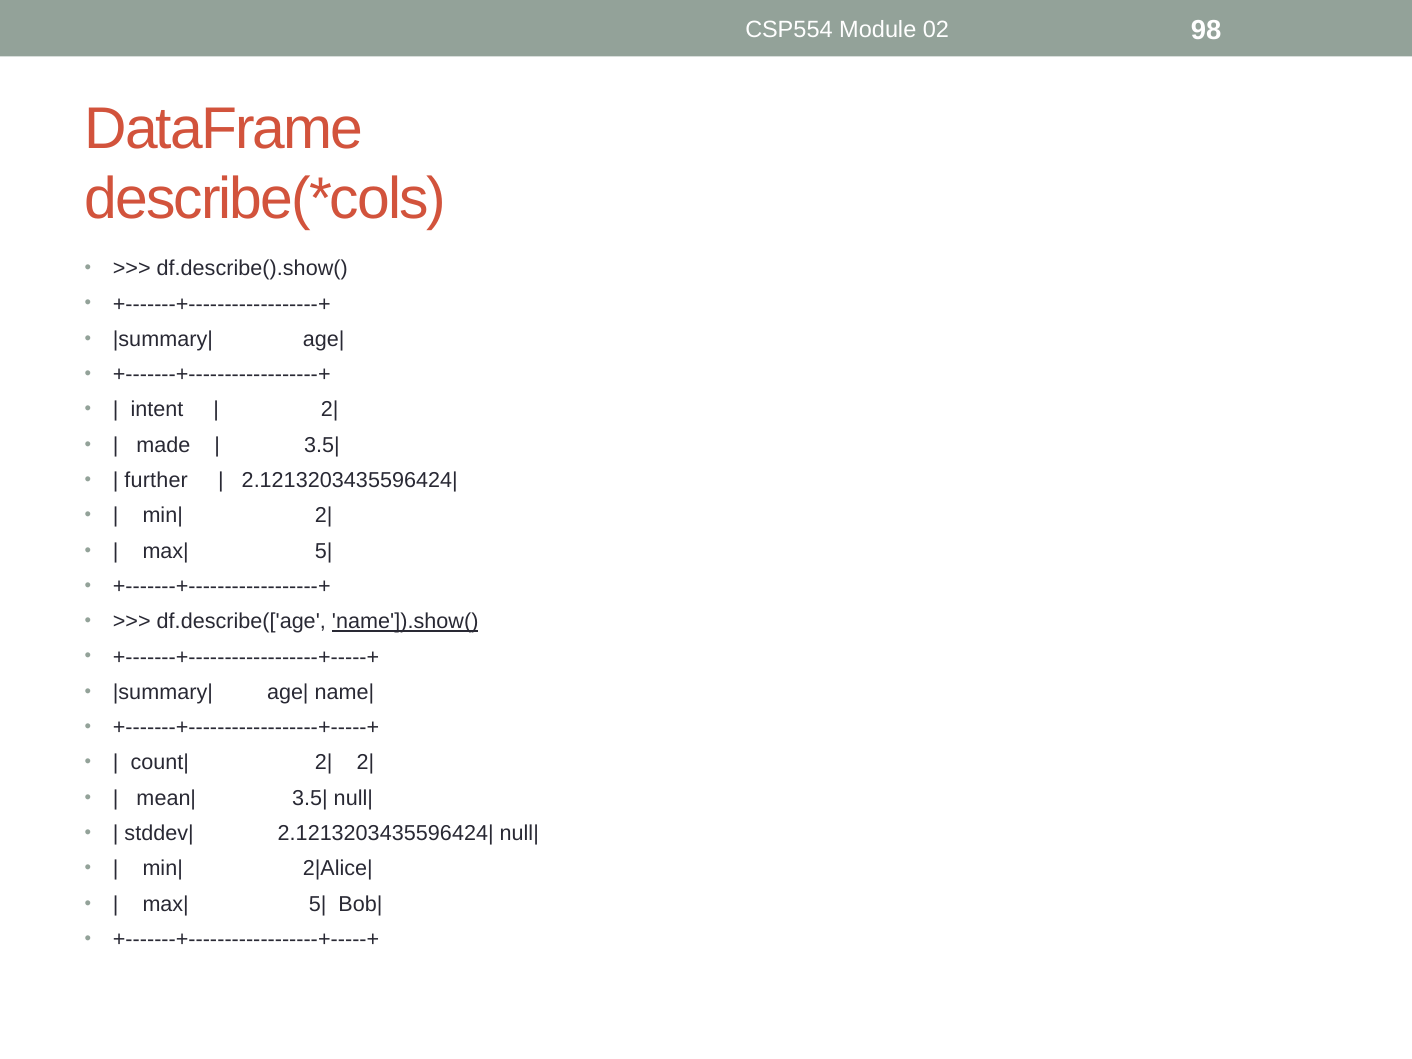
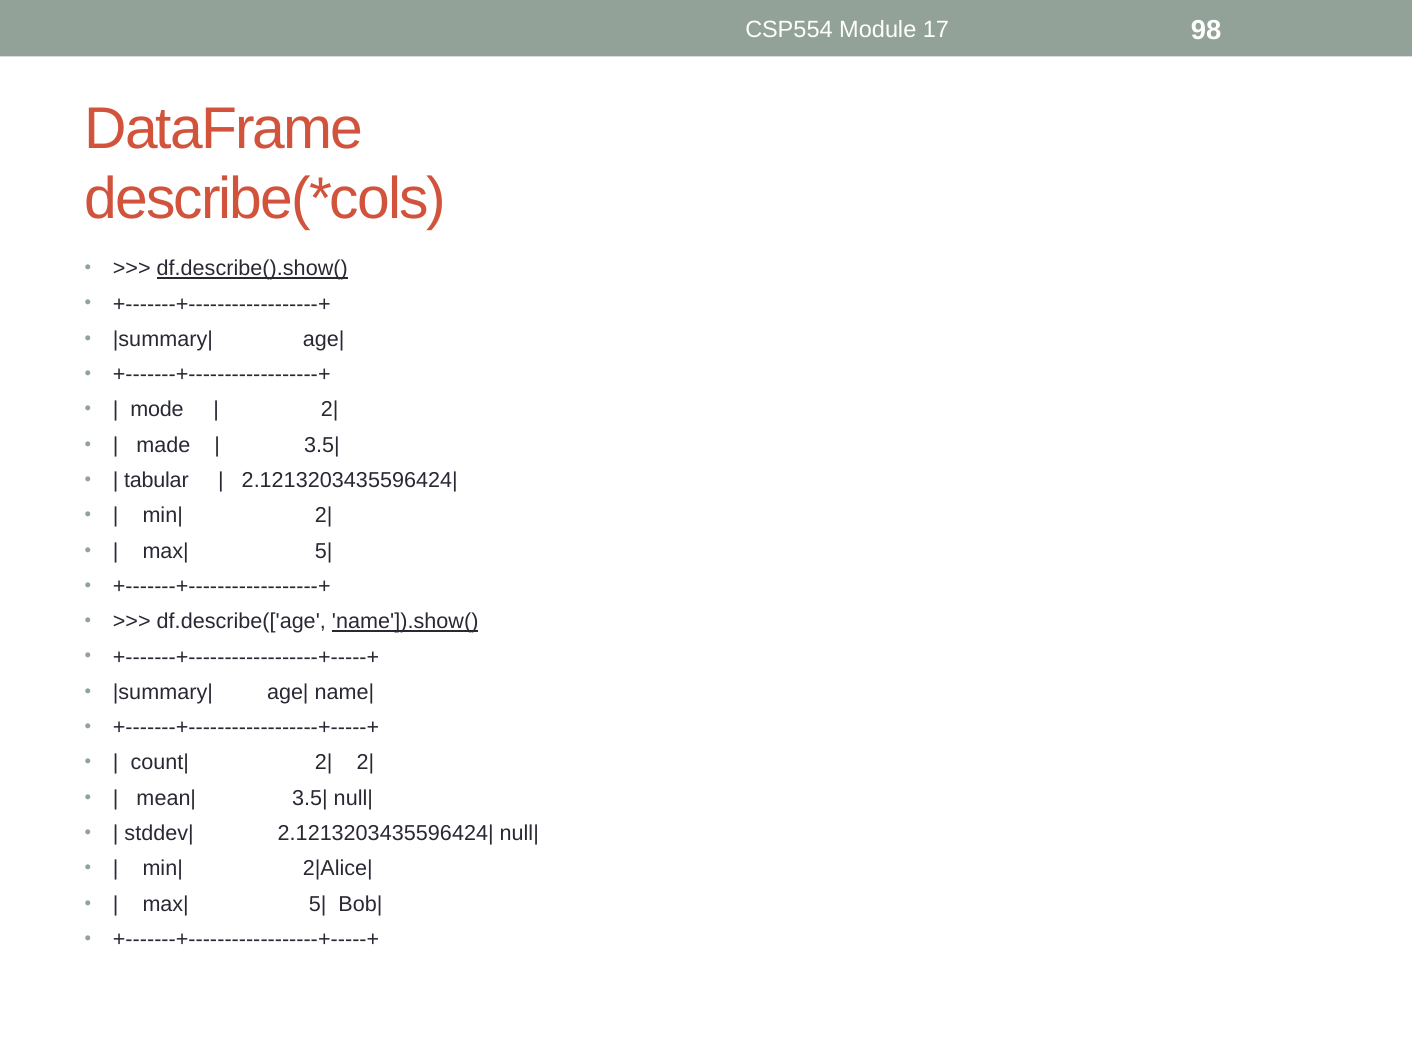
02: 02 -> 17
df.describe().show( underline: none -> present
intent: intent -> mode
further: further -> tabular
